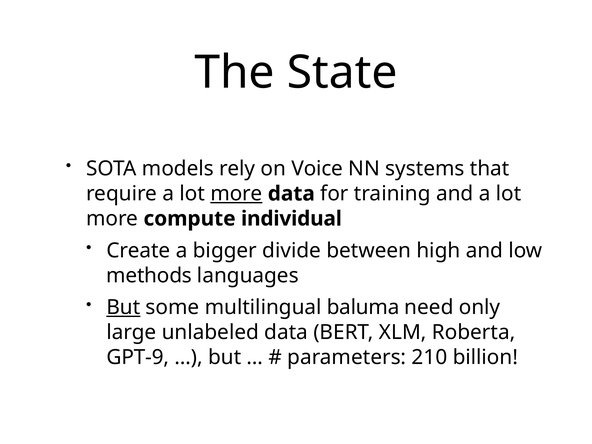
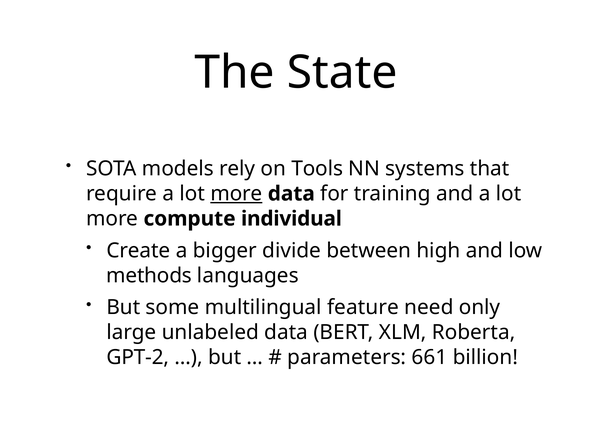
Voice: Voice -> Tools
But at (123, 307) underline: present -> none
baluma: baluma -> feature
GPT-9: GPT-9 -> GPT-2
210: 210 -> 661
